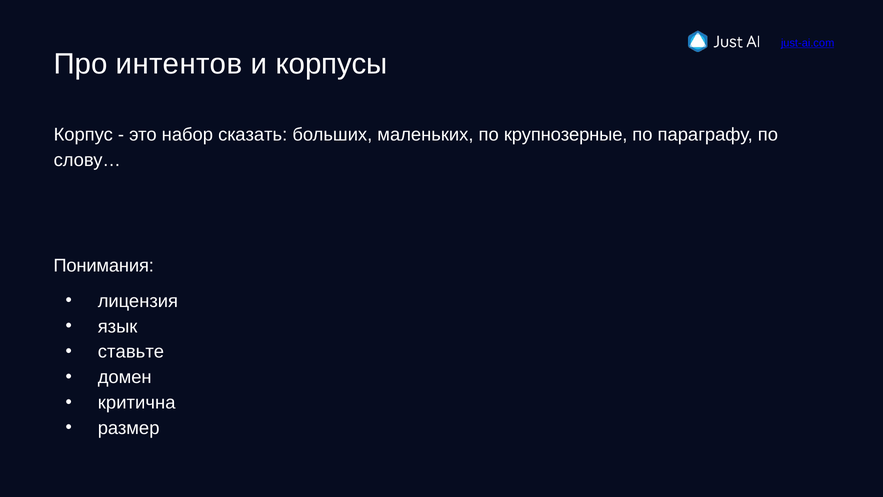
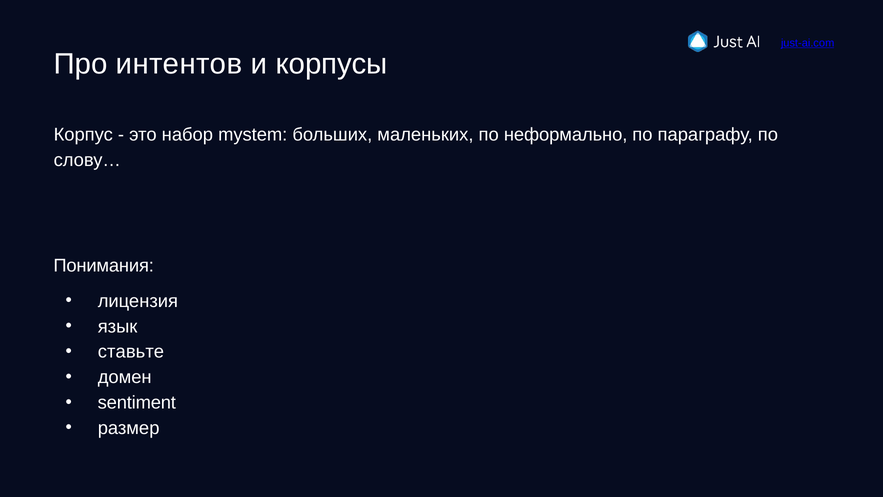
сказать: сказать -> mystem
крупнозерные: крупнозерные -> неформально
критична: критична -> sentiment
